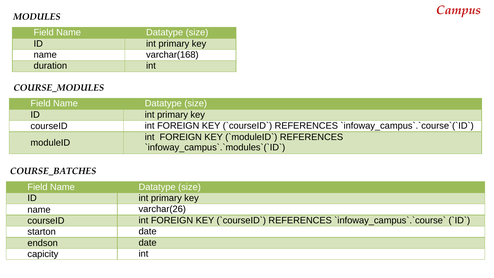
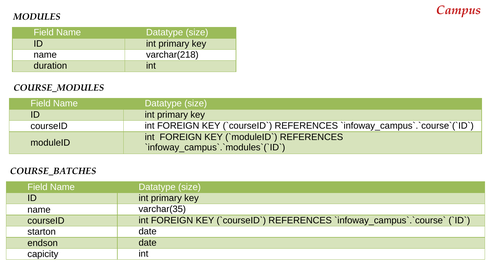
varchar(168: varchar(168 -> varchar(218
varchar(26: varchar(26 -> varchar(35
